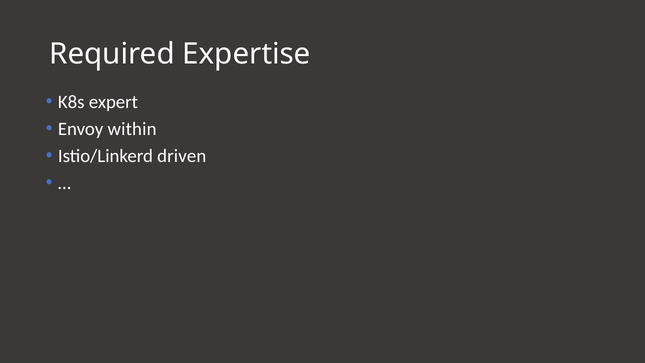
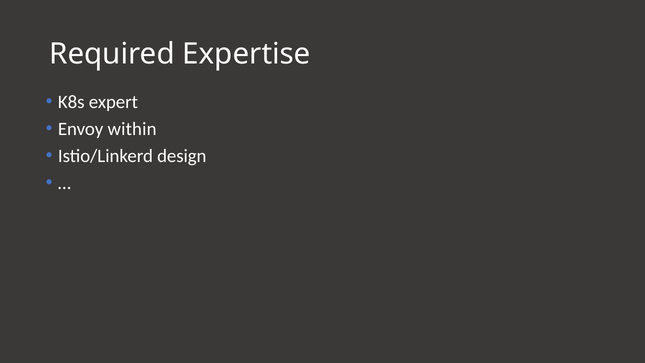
driven: driven -> design
